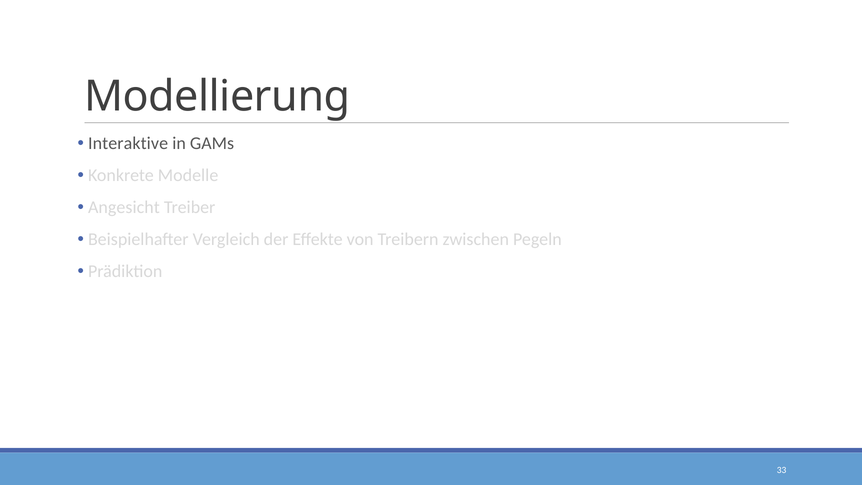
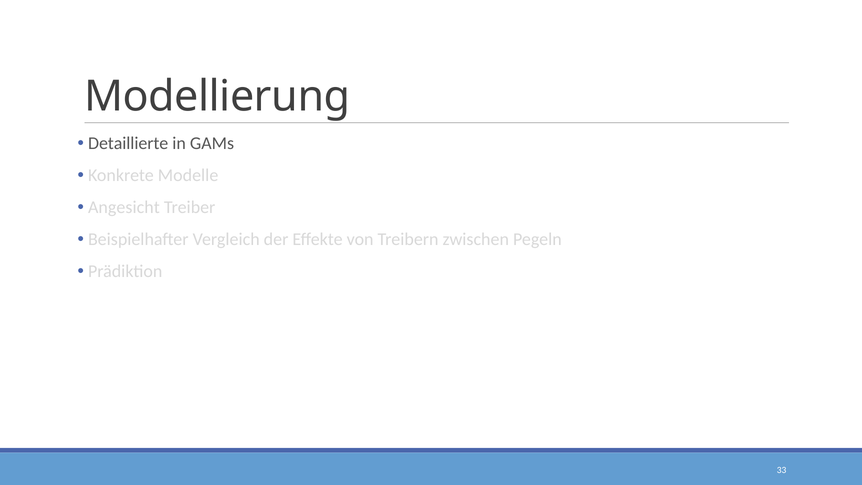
Interaktive: Interaktive -> Detaillierte
